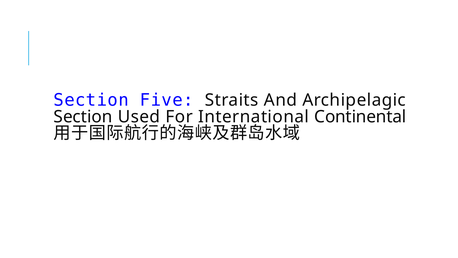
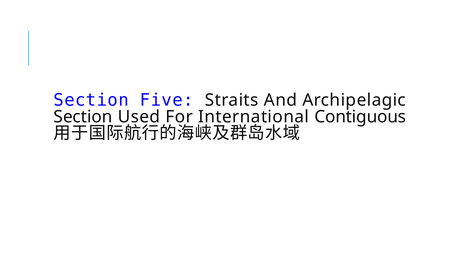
Continental: Continental -> Contiguous
